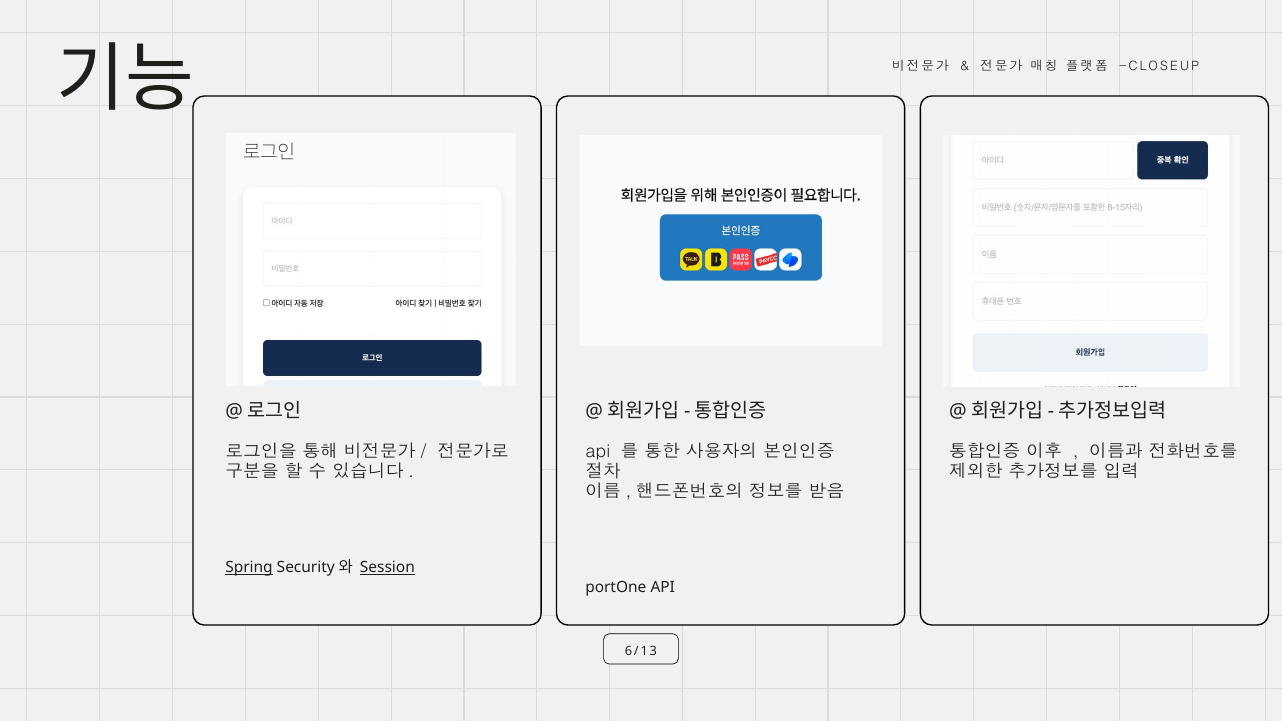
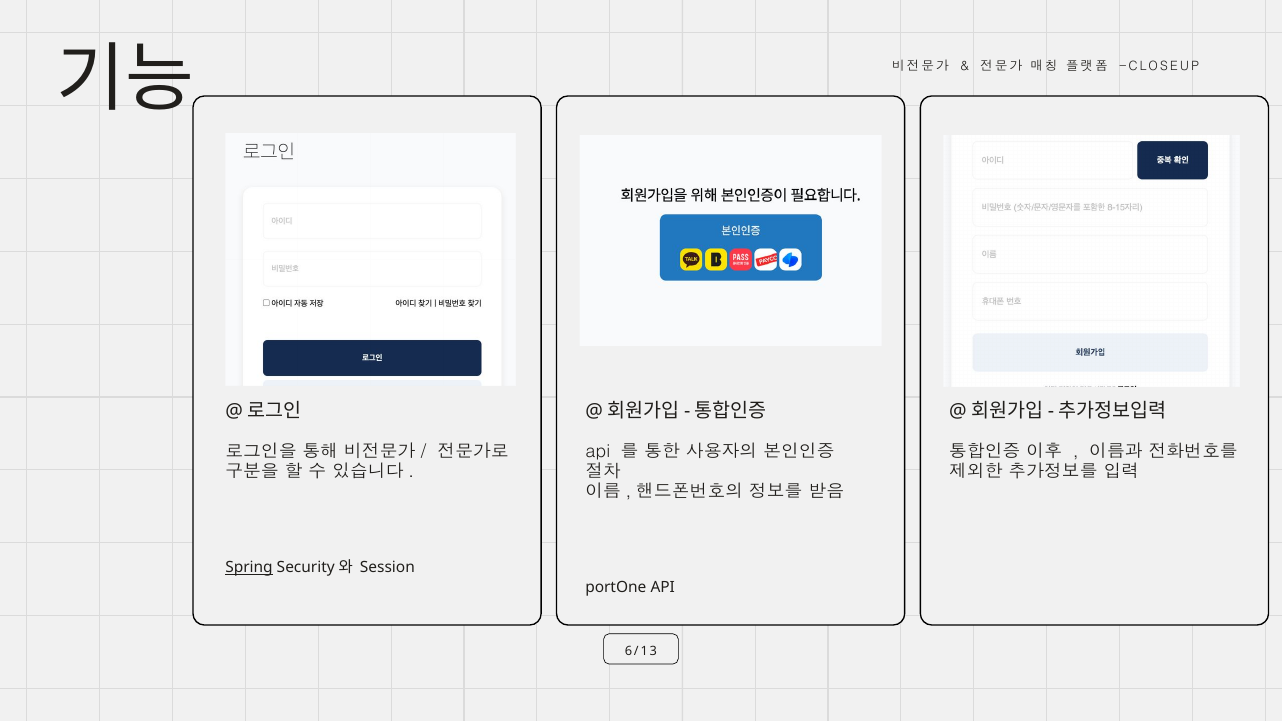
Session underline: present -> none
